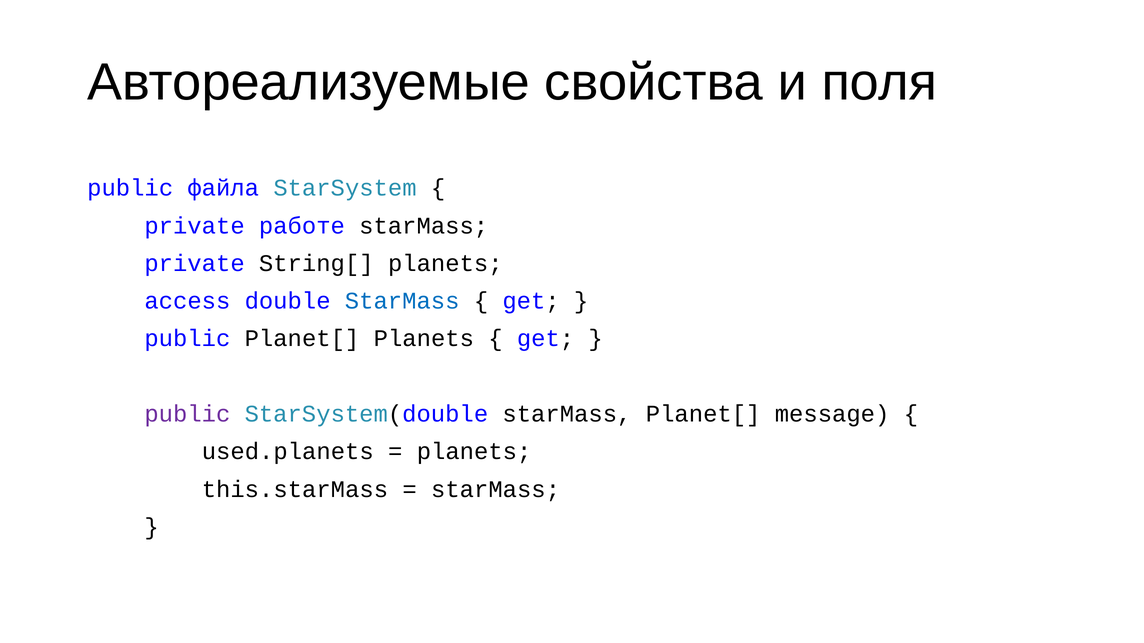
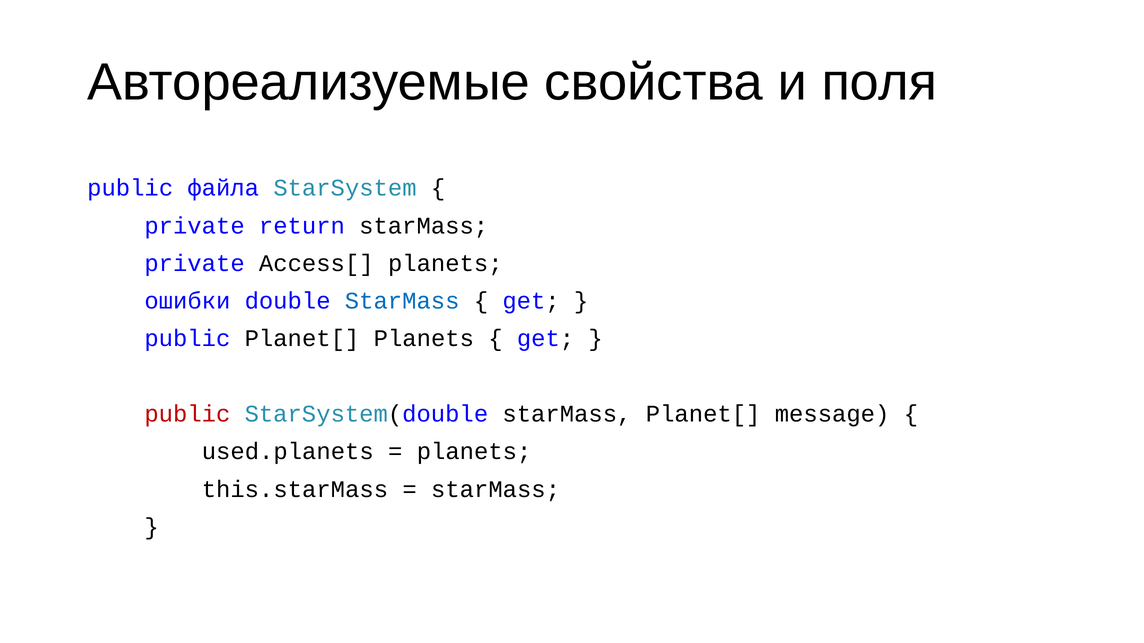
работе: работе -> return
String[: String[ -> Access[
access: access -> ошибки
public at (187, 414) colour: purple -> red
